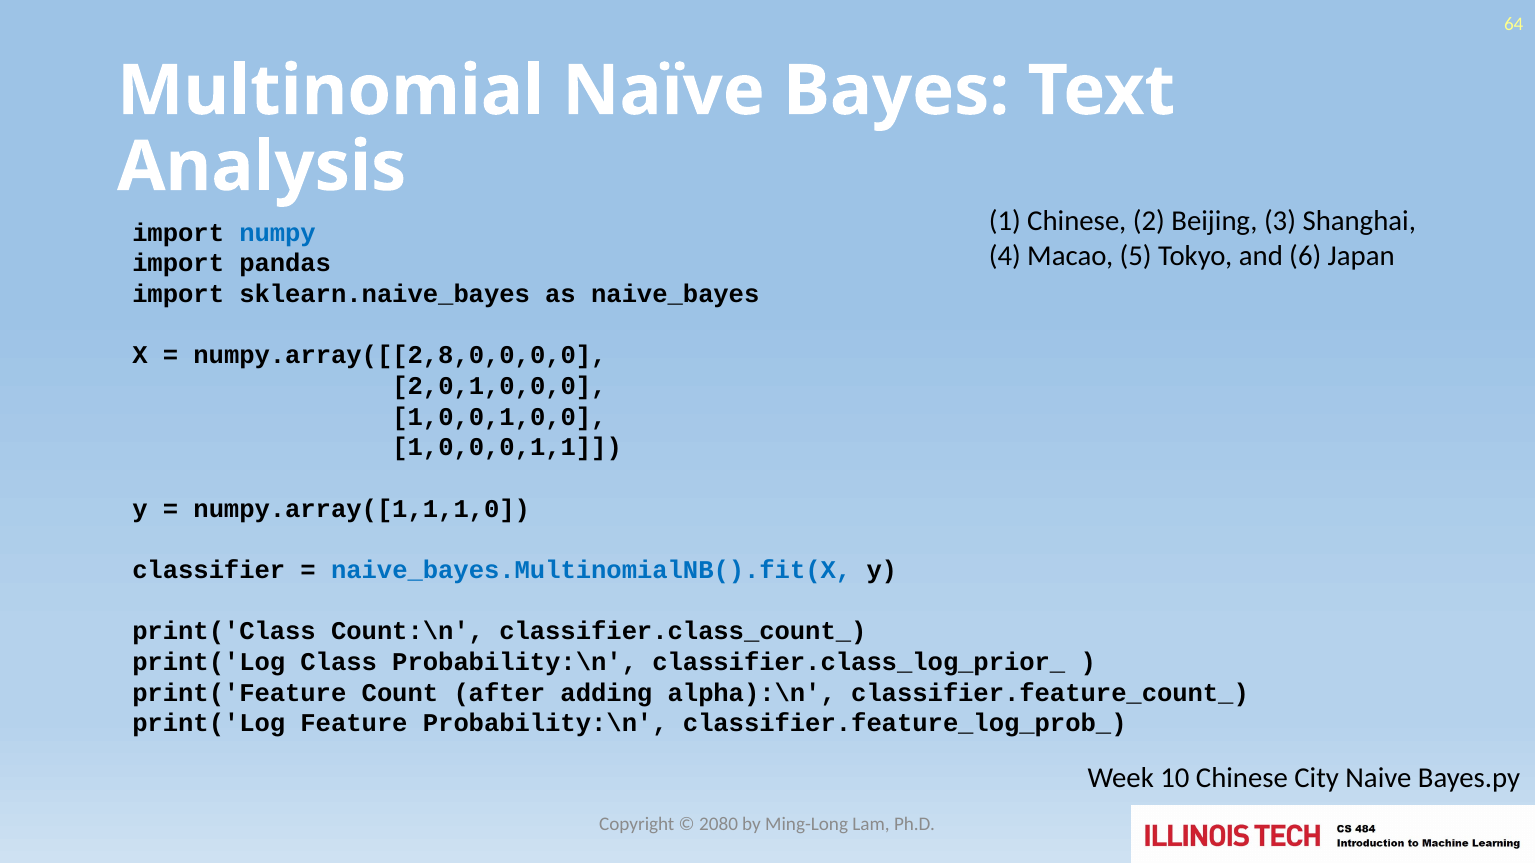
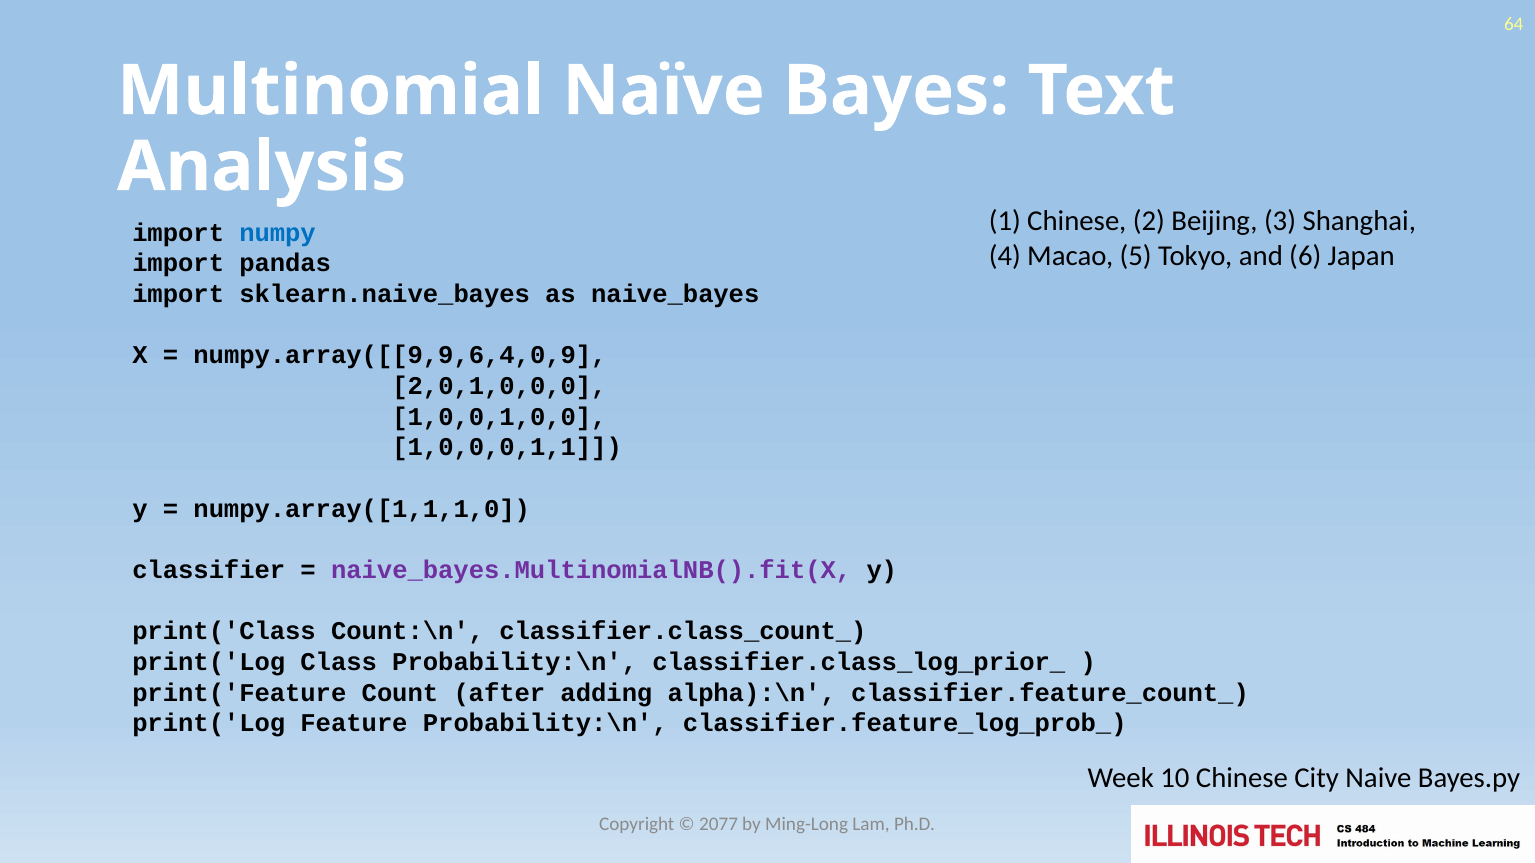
numpy.array([[2,8,0,0,0,0: numpy.array([[2,8,0,0,0,0 -> numpy.array([[9,9,6,4,0,9
naive_bayes.MultinomialNB().fit(X colour: blue -> purple
2080: 2080 -> 2077
